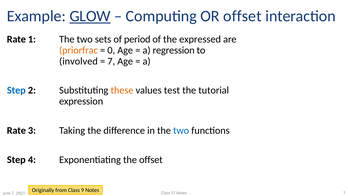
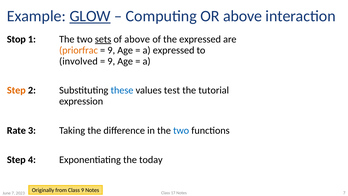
OR offset: offset -> above
Rate at (16, 39): Rate -> Stop
sets underline: none -> present
of period: period -> above
0 at (111, 50): 0 -> 9
a regression: regression -> expressed
7 at (111, 61): 7 -> 9
Step at (16, 90) colour: blue -> orange
these colour: orange -> blue
the offset: offset -> today
